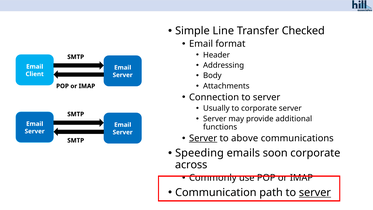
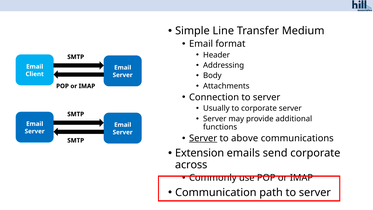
Checked: Checked -> Medium
Speeding: Speeding -> Extension
soon: soon -> send
server at (315, 192) underline: present -> none
